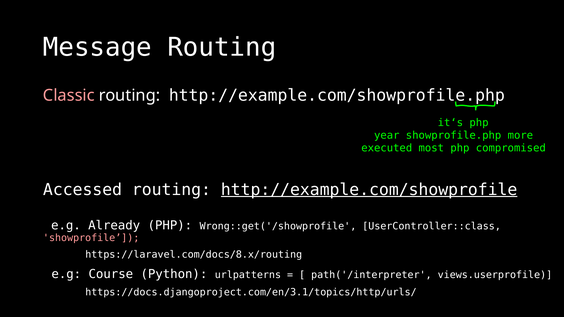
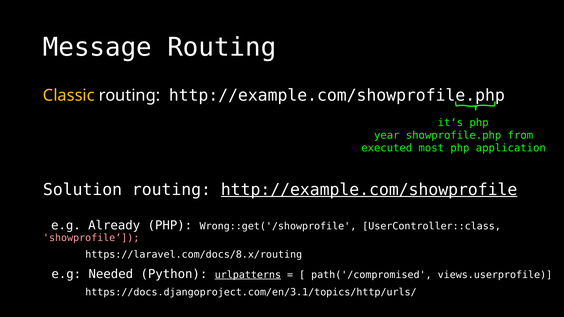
Classic colour: pink -> yellow
more: more -> from
compromised: compromised -> application
Accessed: Accessed -> Solution
Course: Course -> Needed
urlpatterns underline: none -> present
path('/interpreter: path('/interpreter -> path('/compromised
